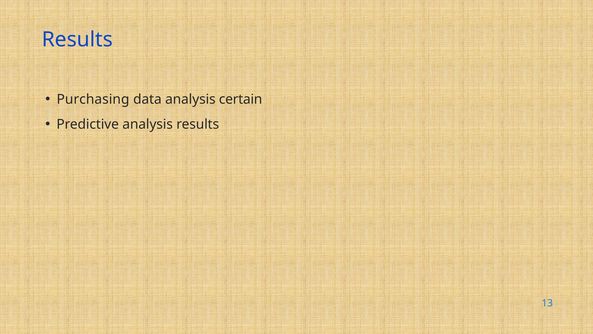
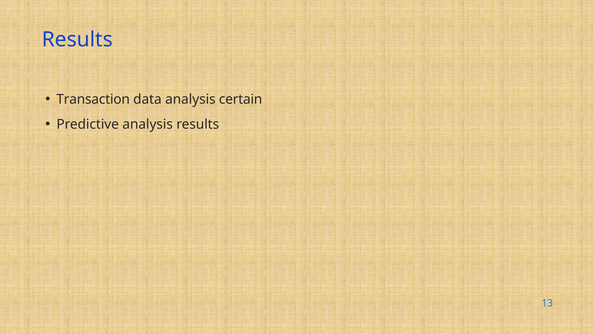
Purchasing: Purchasing -> Transaction
